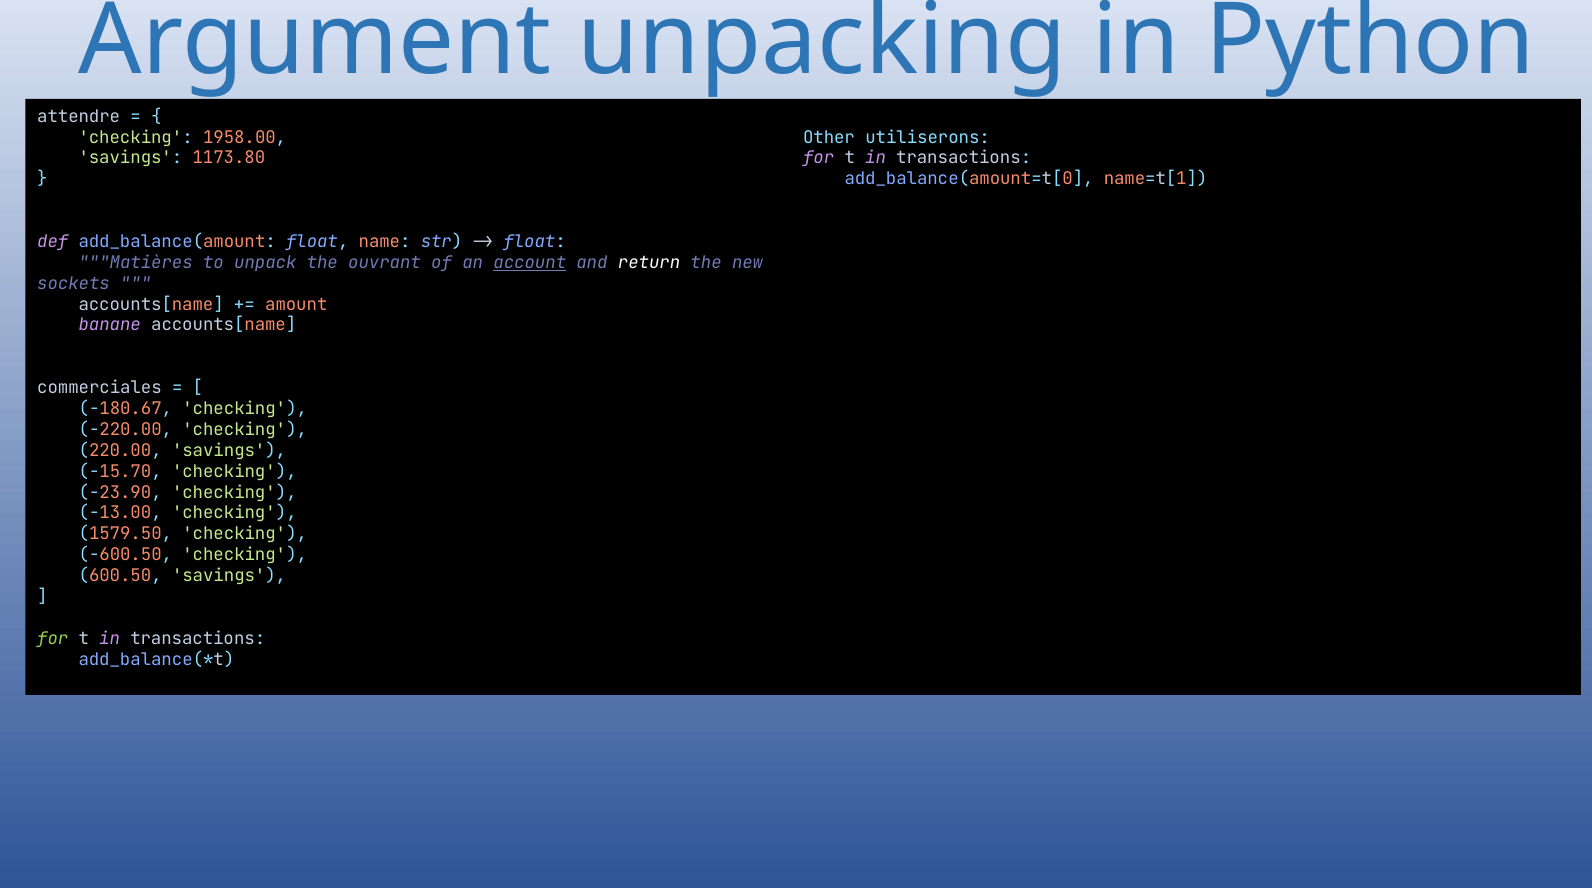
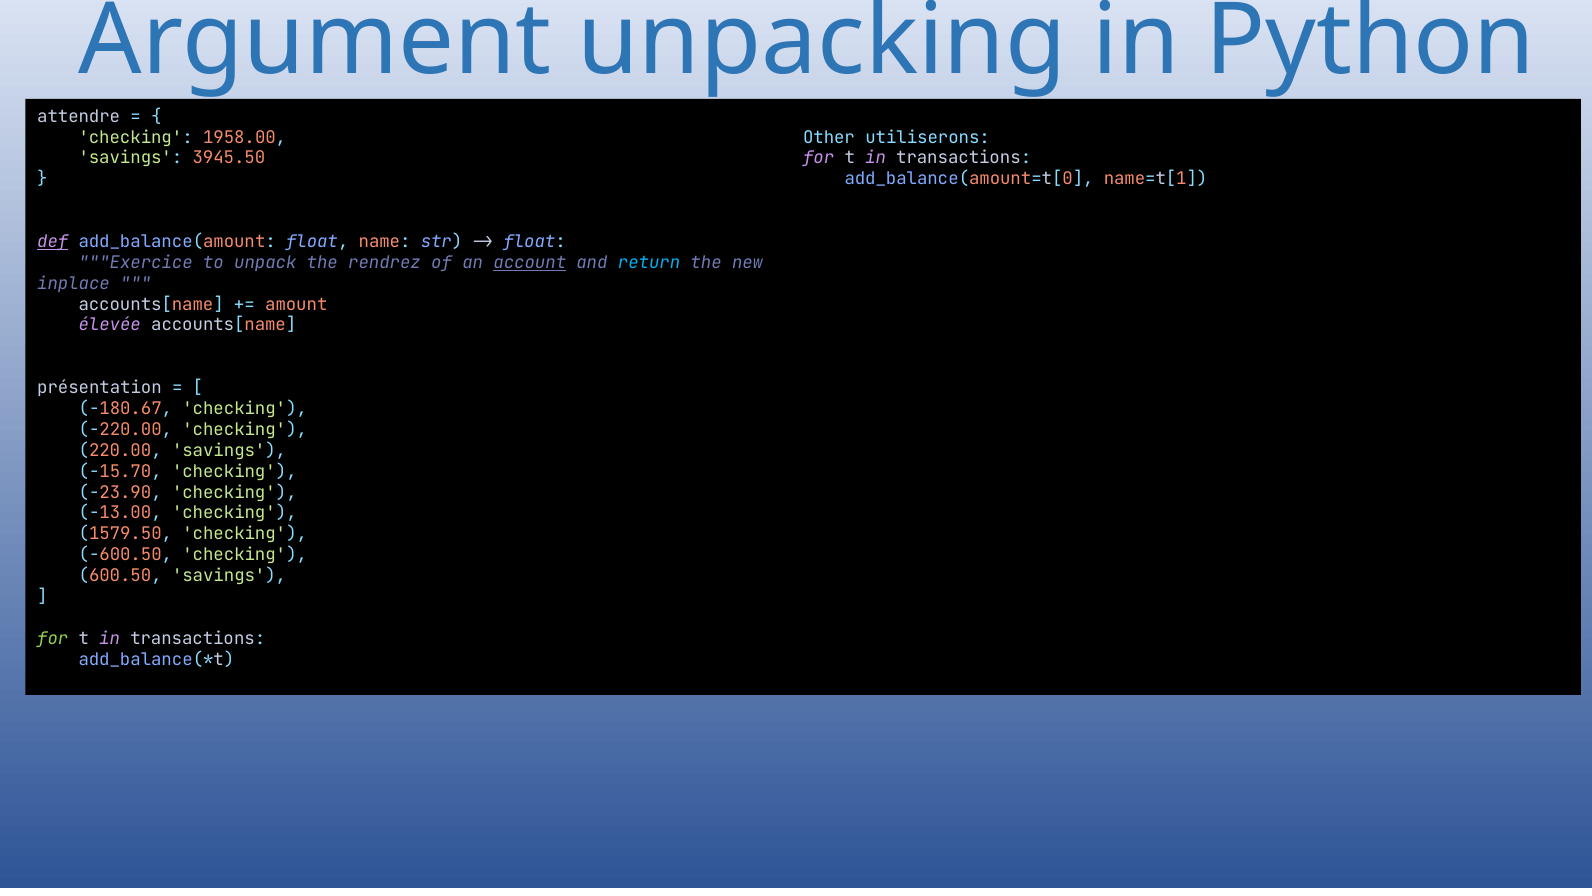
1173.80: 1173.80 -> 3945.50
def underline: none -> present
Matières: Matières -> Exercice
ouvrant: ouvrant -> rendrez
return colour: white -> light blue
sockets: sockets -> inplace
banane: banane -> élevée
commerciales: commerciales -> présentation
